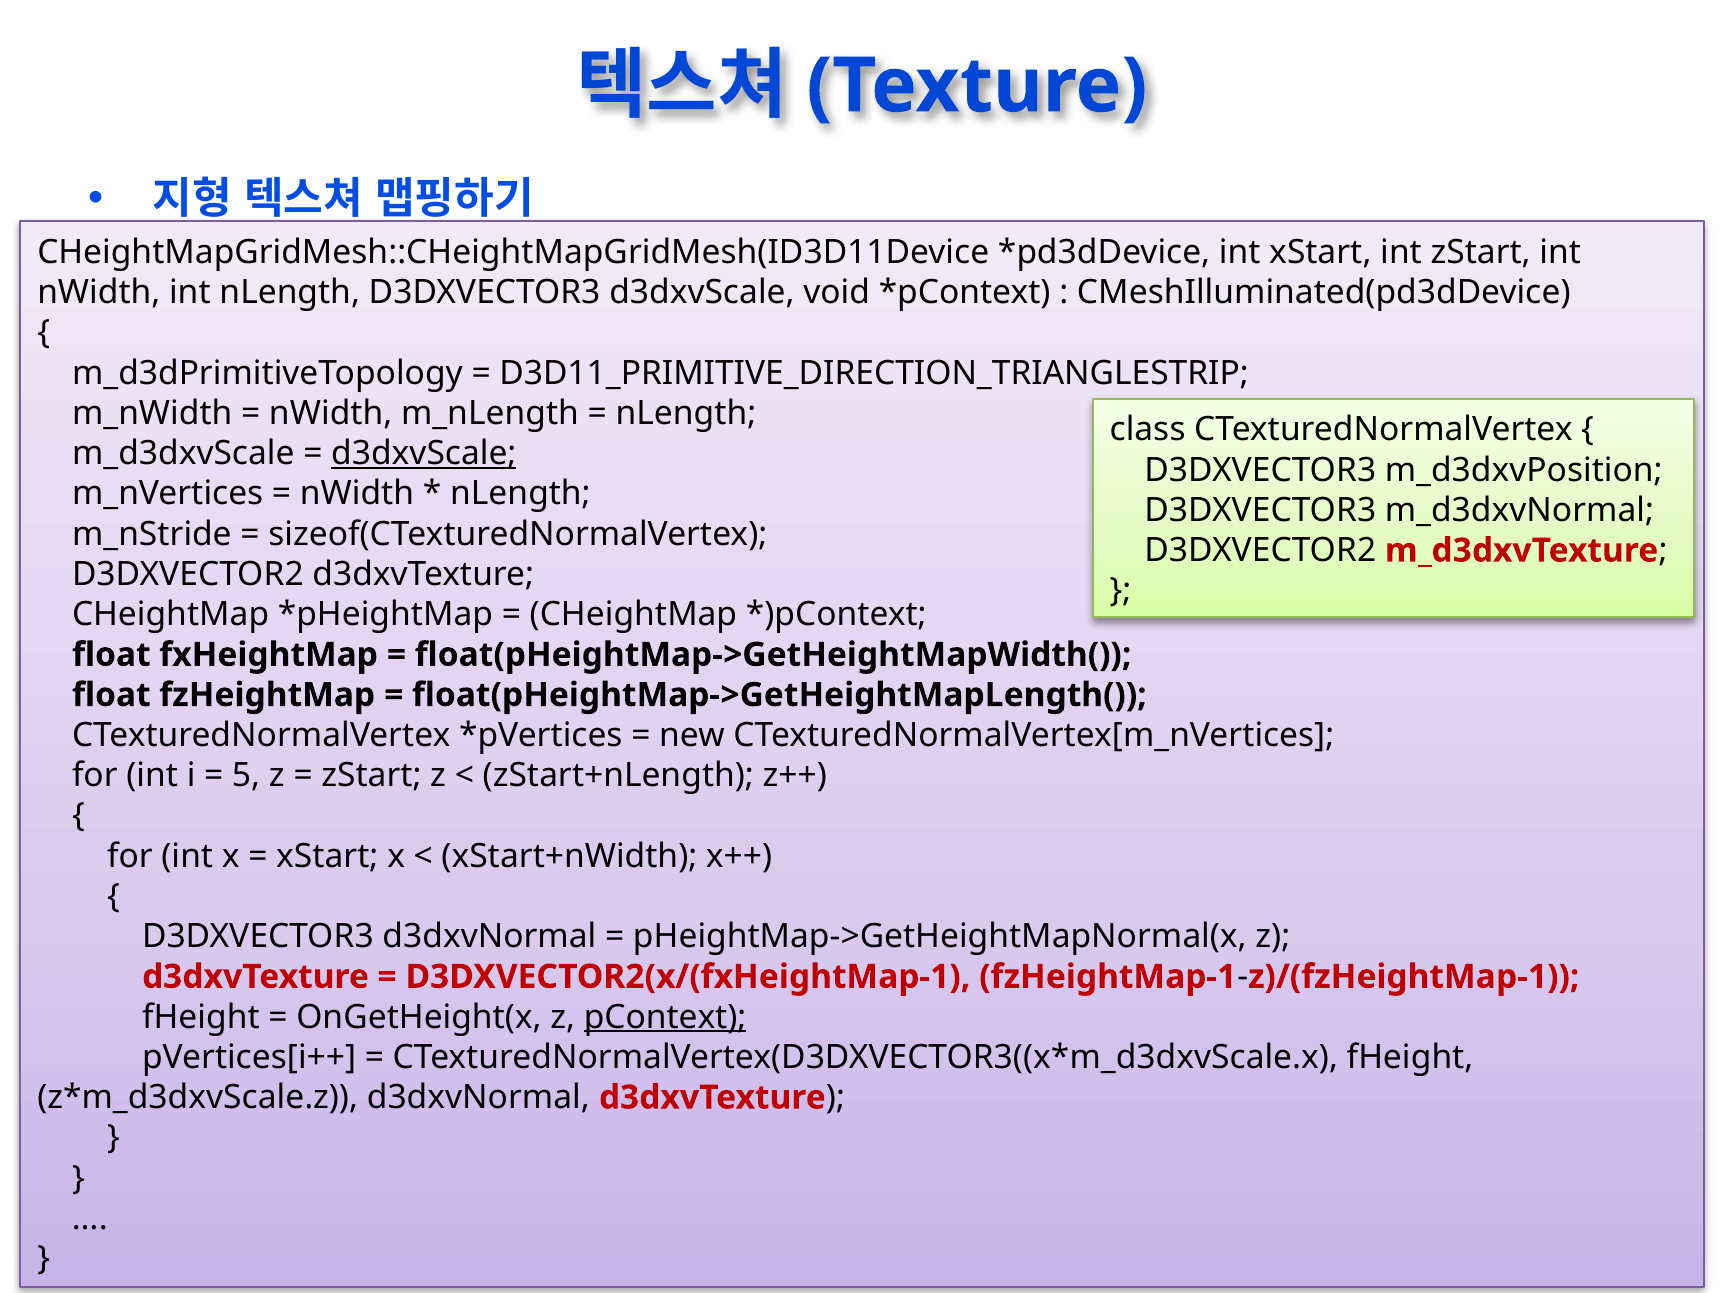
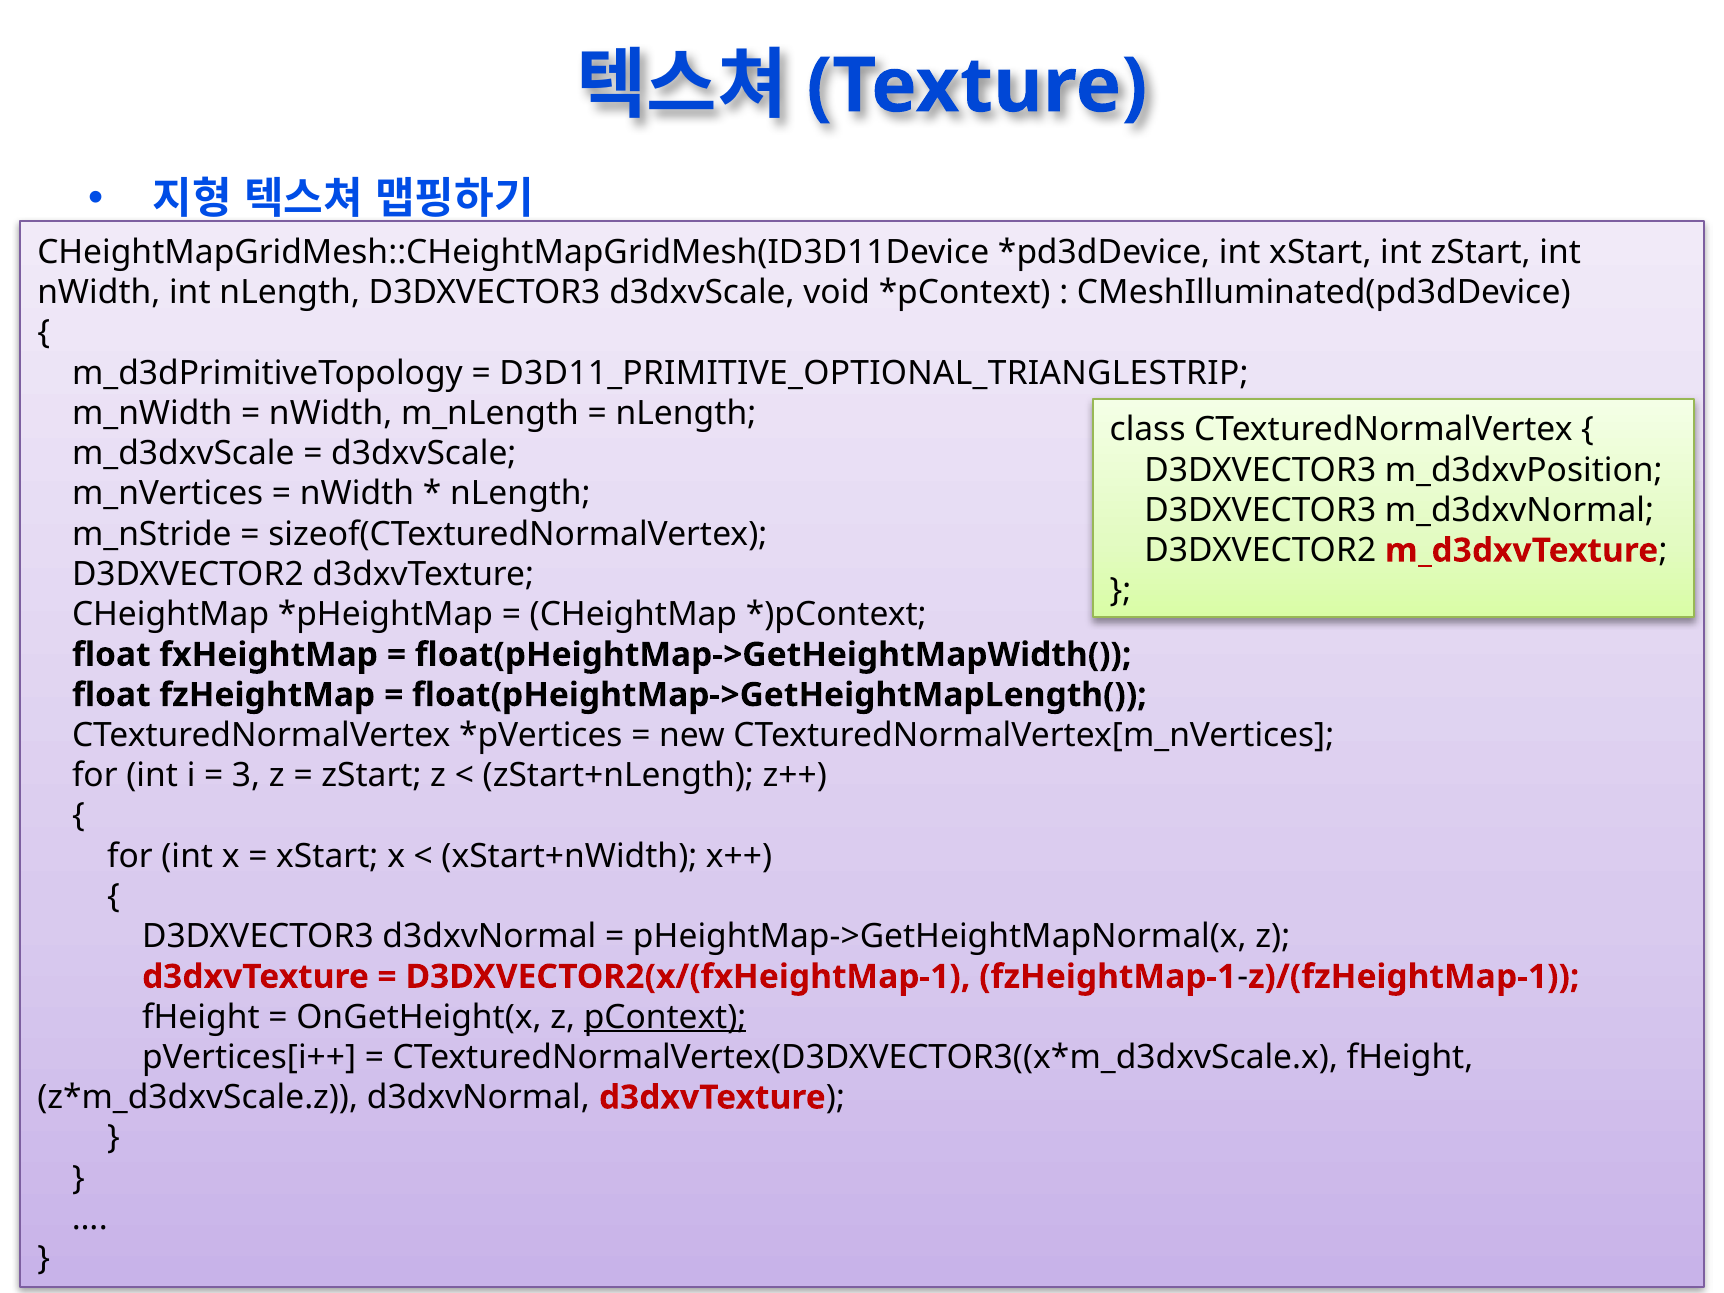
D3D11_PRIMITIVE_DIRECTION_TRIANGLESTRIP: D3D11_PRIMITIVE_DIRECTION_TRIANGLESTRIP -> D3D11_PRIMITIVE_OPTIONAL_TRIANGLESTRIP
d3dxvScale at (424, 453) underline: present -> none
5: 5 -> 3
